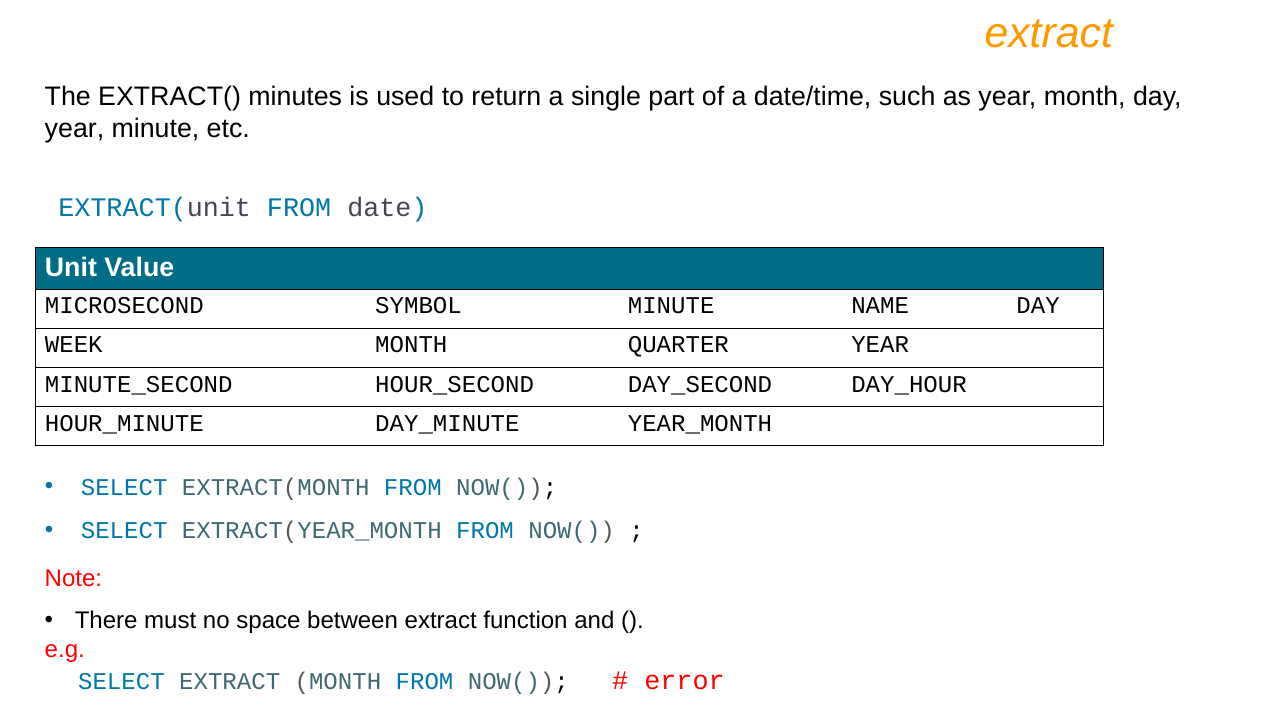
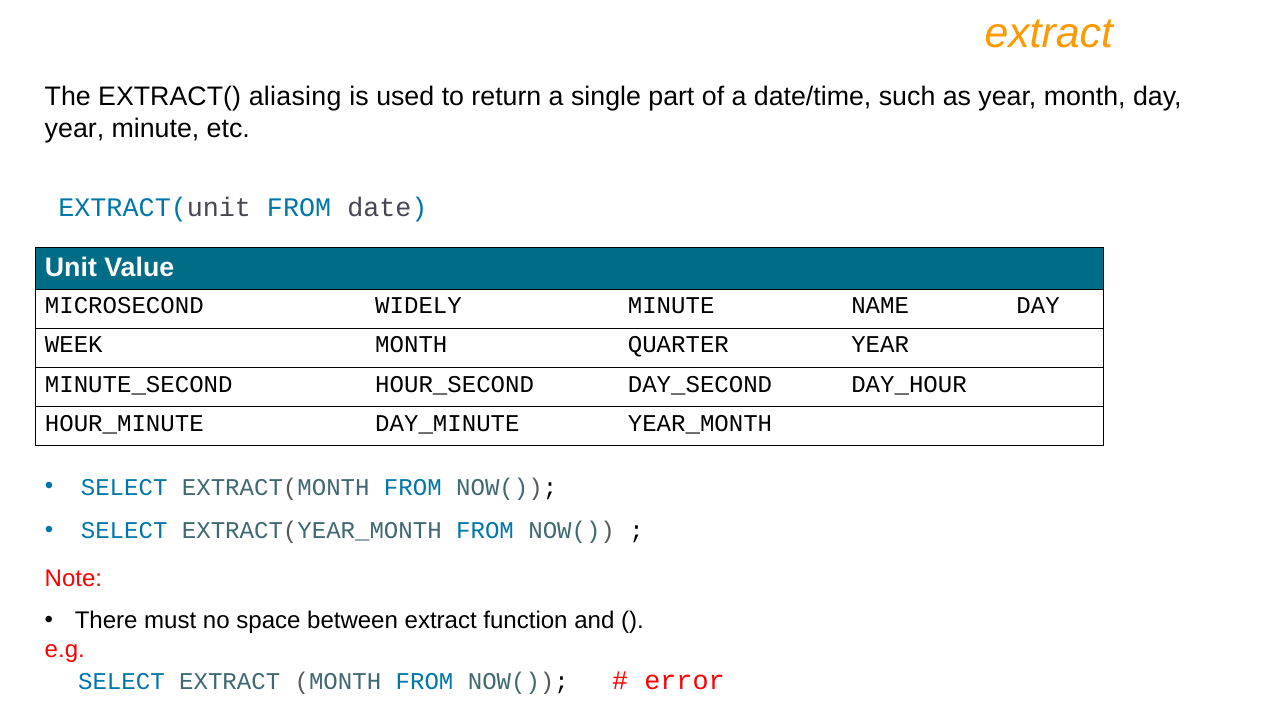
minutes: minutes -> aliasing
SYMBOL: SYMBOL -> WIDELY
